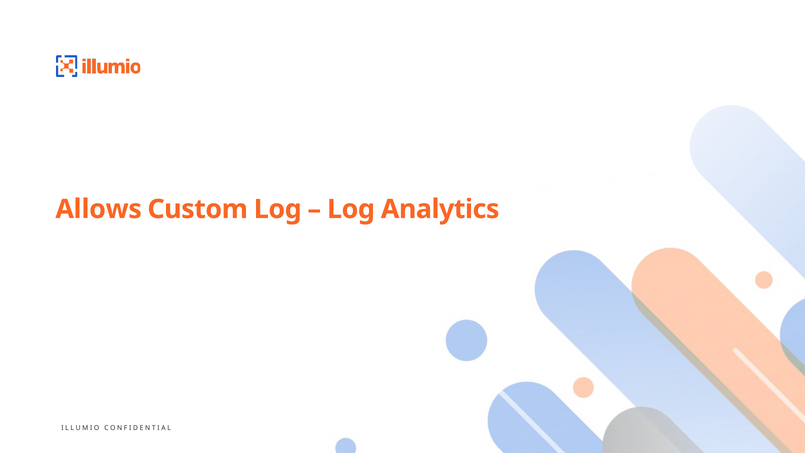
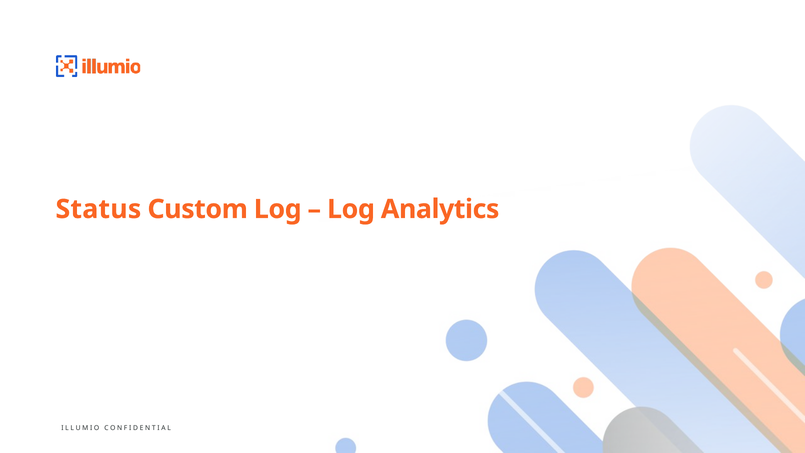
Allows: Allows -> Status
